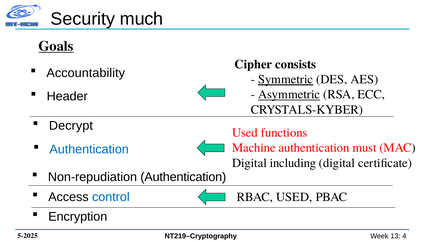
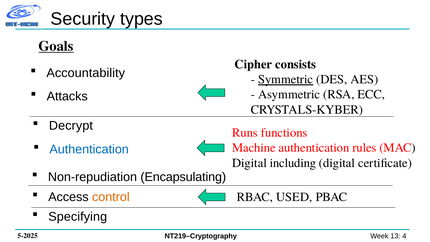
much: much -> types
Asymmetric underline: present -> none
Header: Header -> Attacks
Used at (245, 133): Used -> Runs
must: must -> rules
Non-repudiation Authentication: Authentication -> Encapsulating
control colour: blue -> orange
Encryption: Encryption -> Specifying
